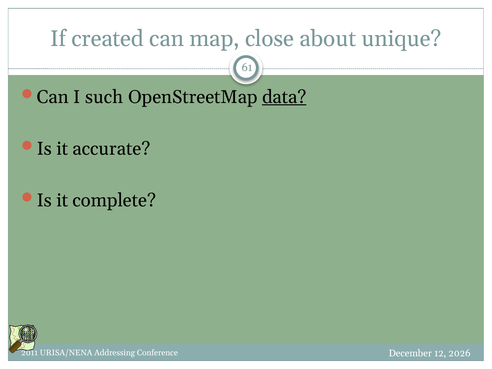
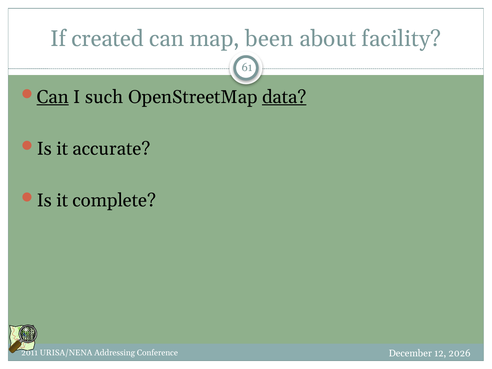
close: close -> been
unique: unique -> facility
Can at (53, 97) underline: none -> present
